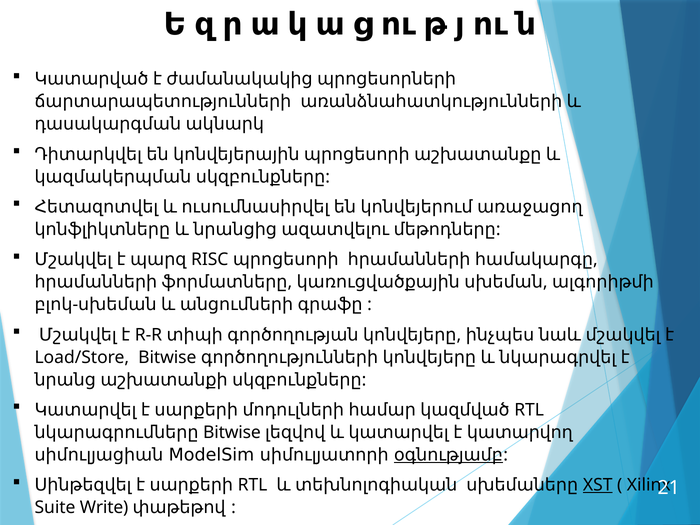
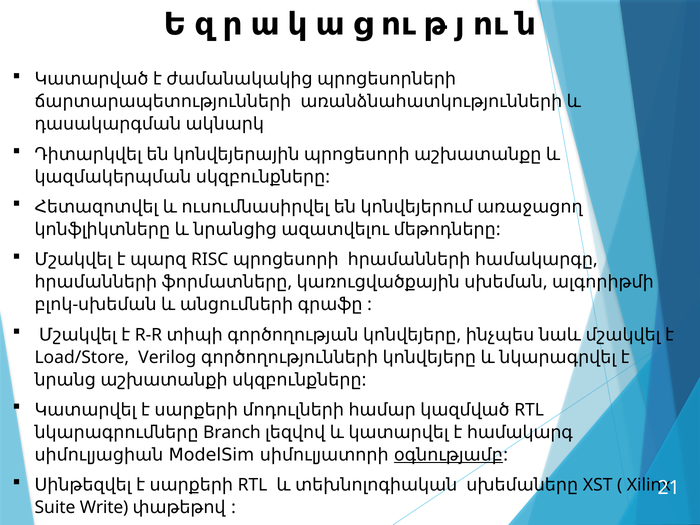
Load/Store Bitwise: Bitwise -> Verilog
կատարվող: կատարվող -> համակարգ
Bitwise at (232, 432): Bitwise -> Branch
XST underline: present -> none
